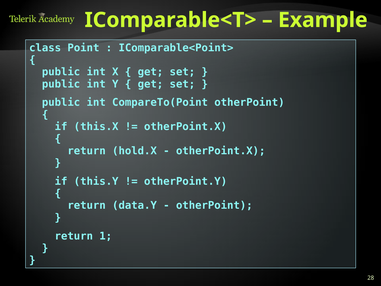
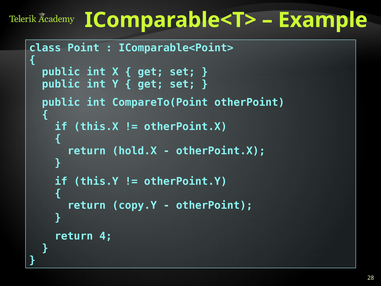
data.Y: data.Y -> copy.Y
1: 1 -> 4
